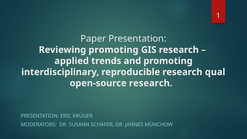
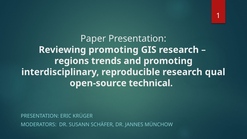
applied: applied -> regions
open-source research: research -> technical
